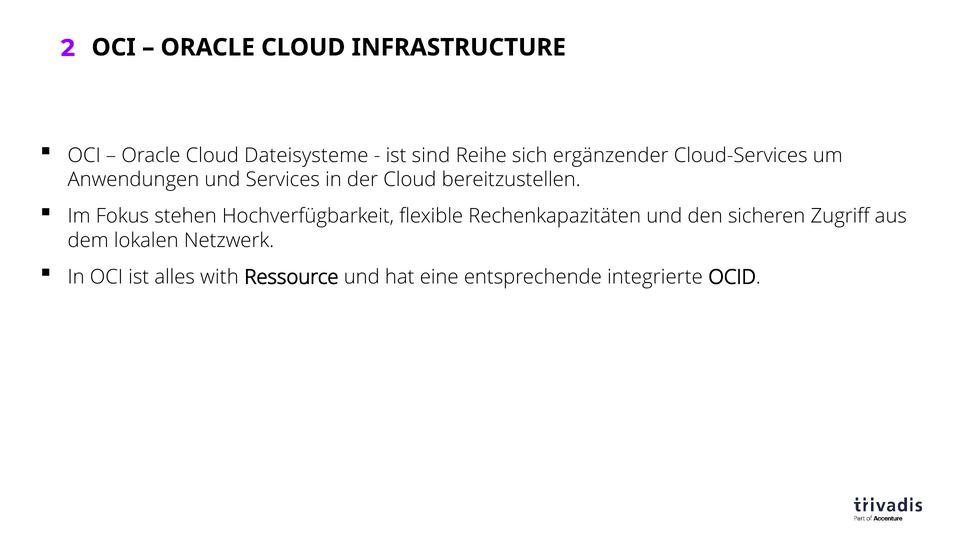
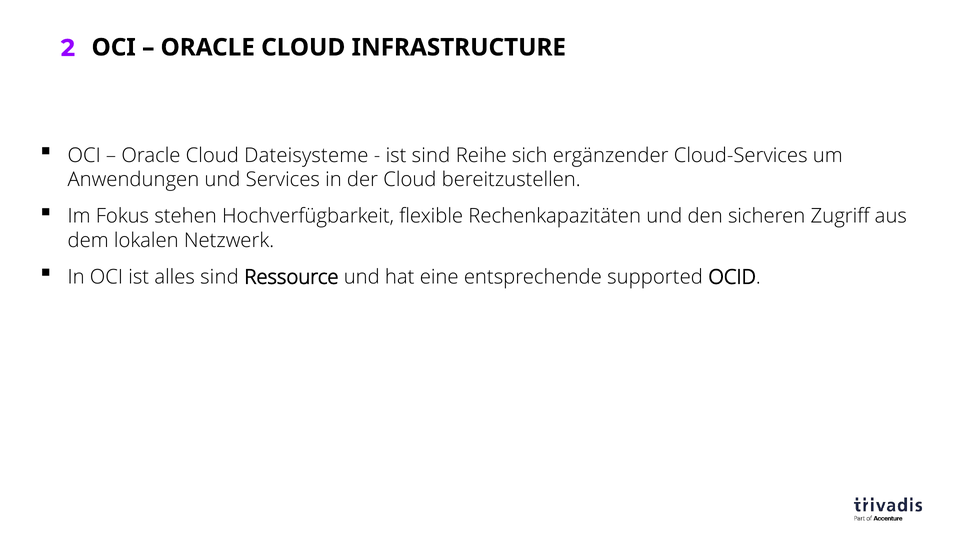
alles with: with -> sind
integrierte: integrierte -> supported
